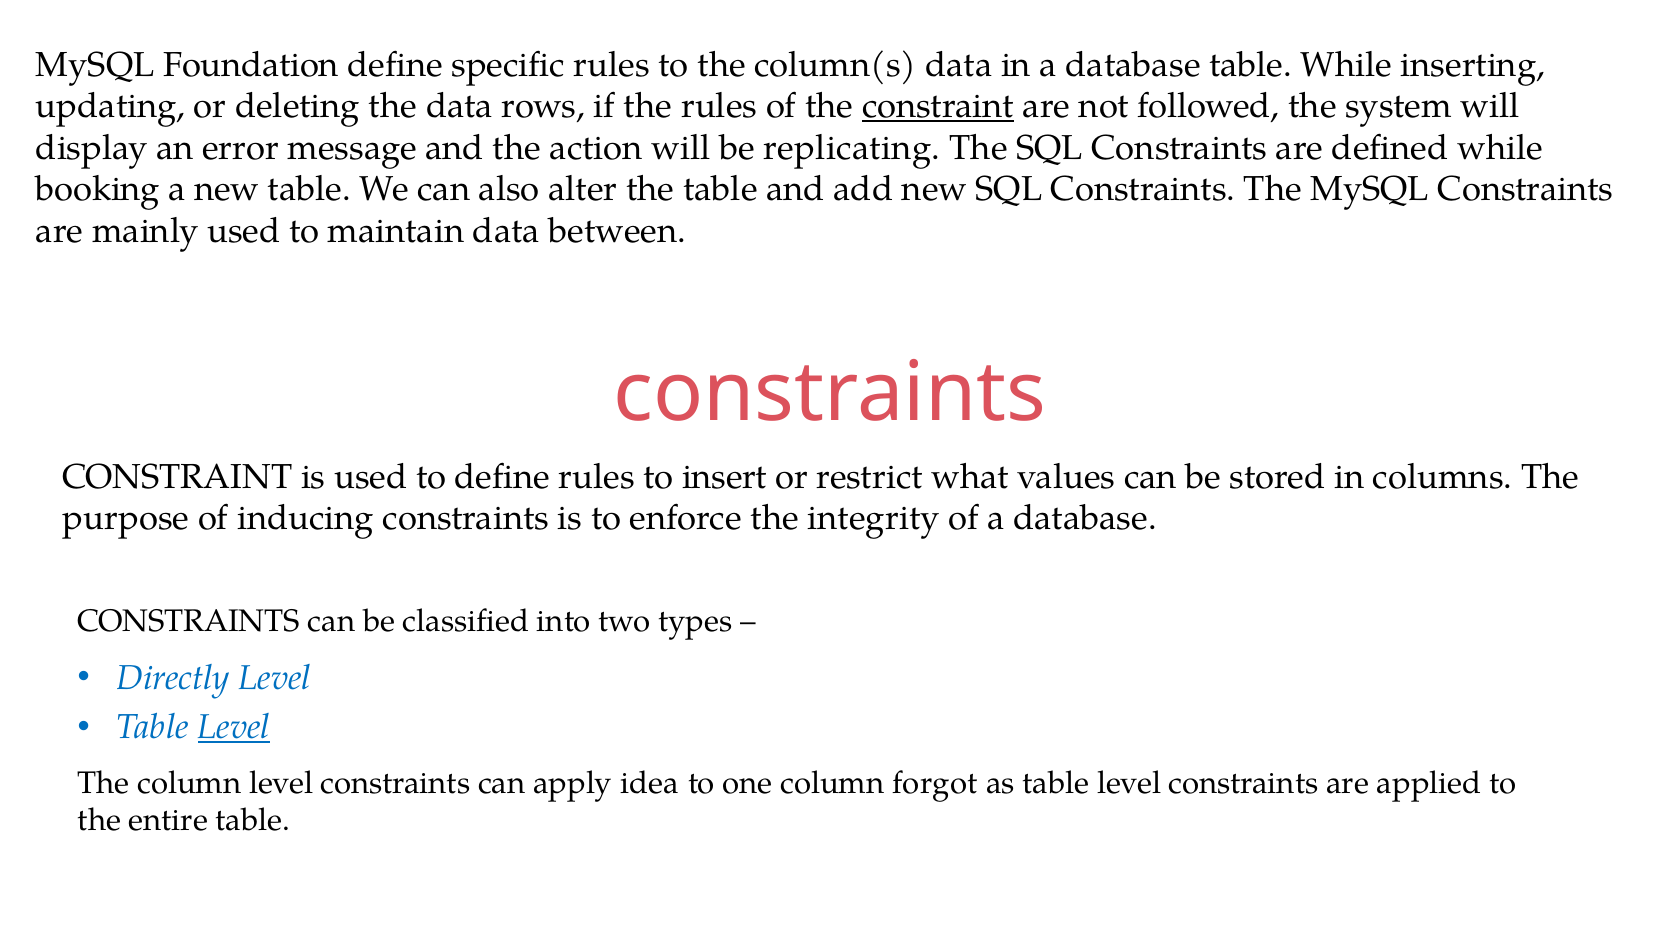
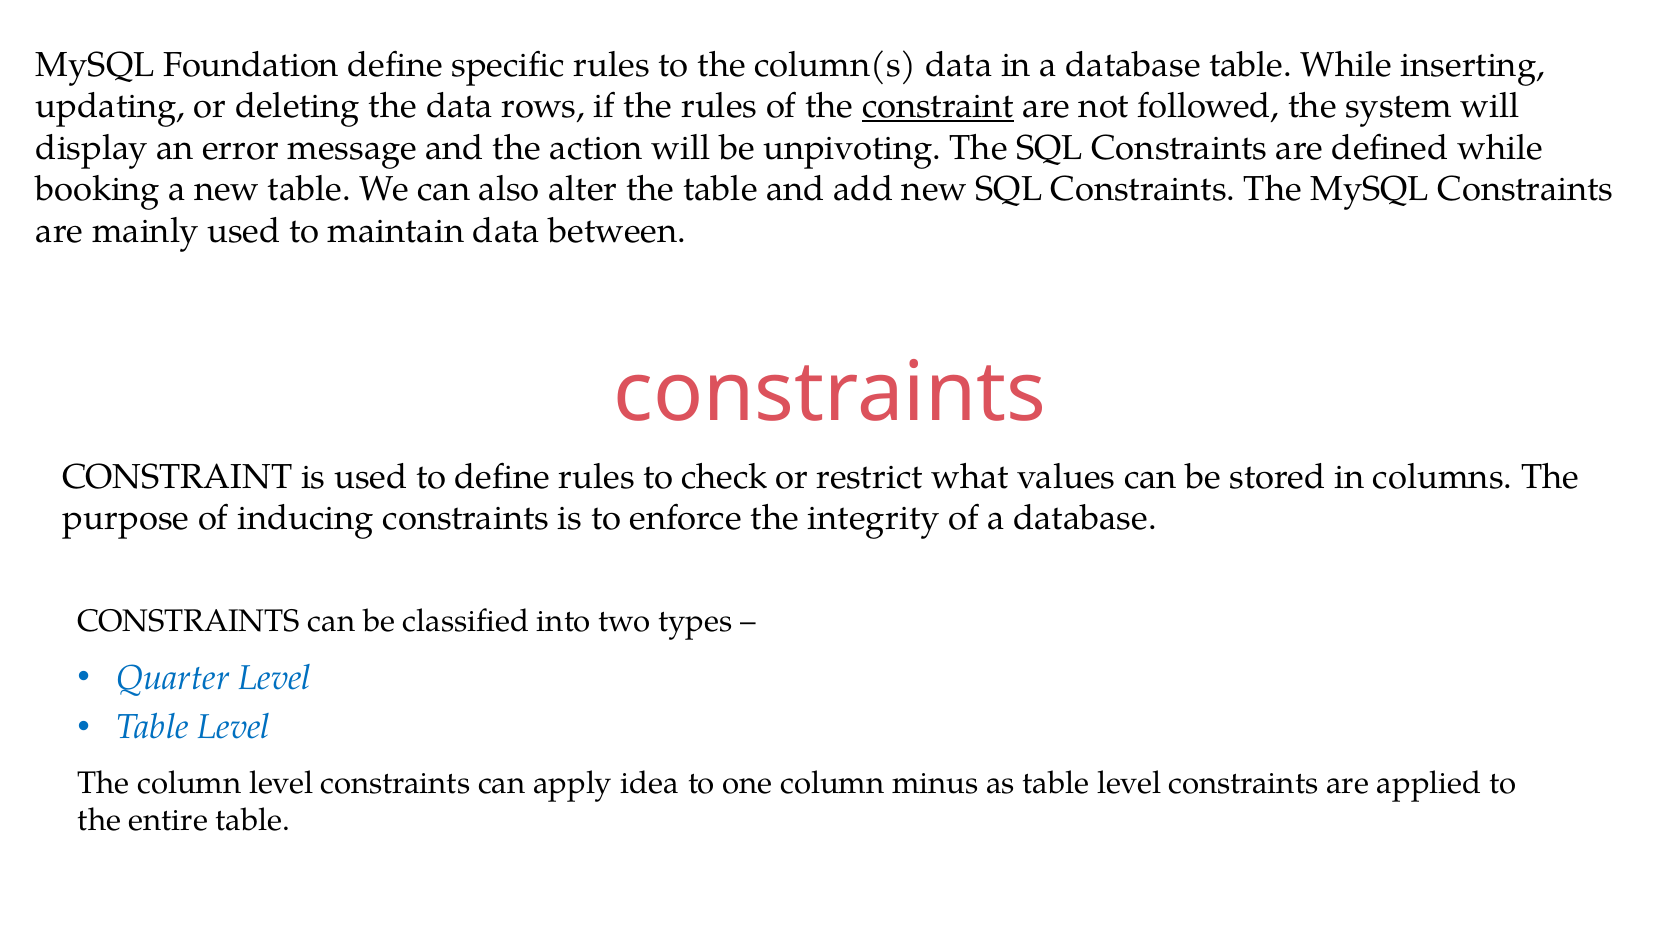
replicating: replicating -> unpivoting
insert: insert -> check
Directly: Directly -> Quarter
Level at (234, 727) underline: present -> none
forgot: forgot -> minus
